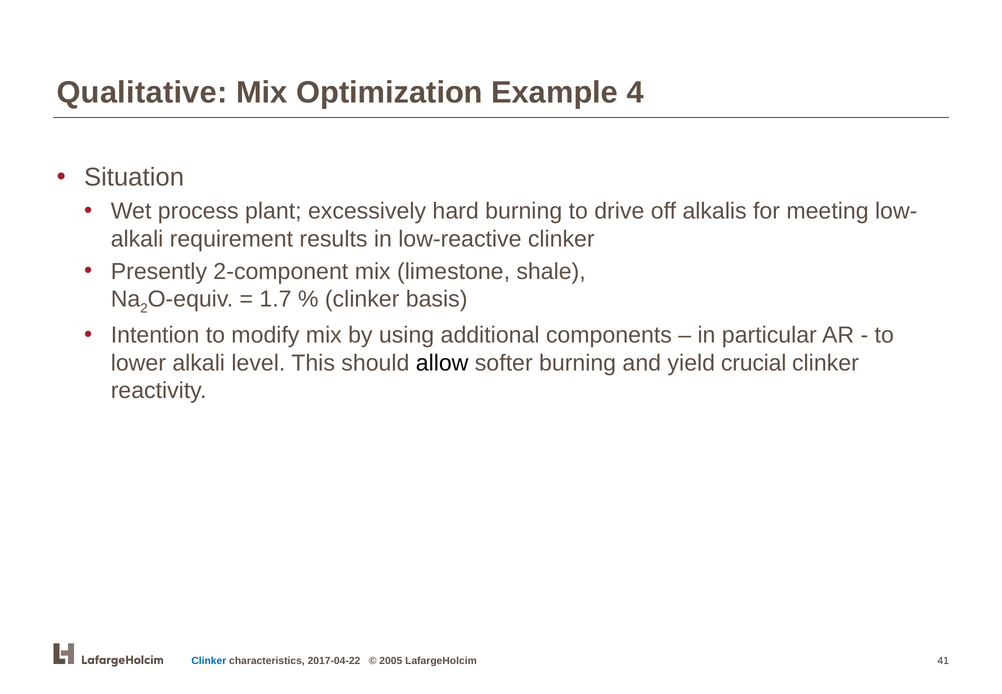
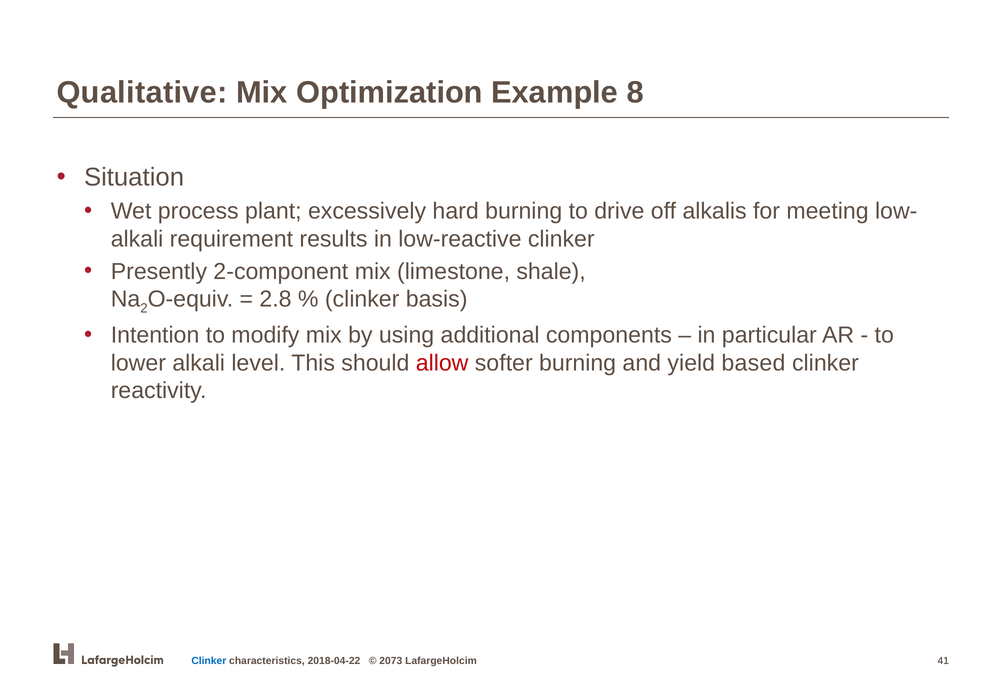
4: 4 -> 8
1.7: 1.7 -> 2.8
allow colour: black -> red
crucial: crucial -> based
2017-04-22: 2017-04-22 -> 2018-04-22
2005: 2005 -> 2073
